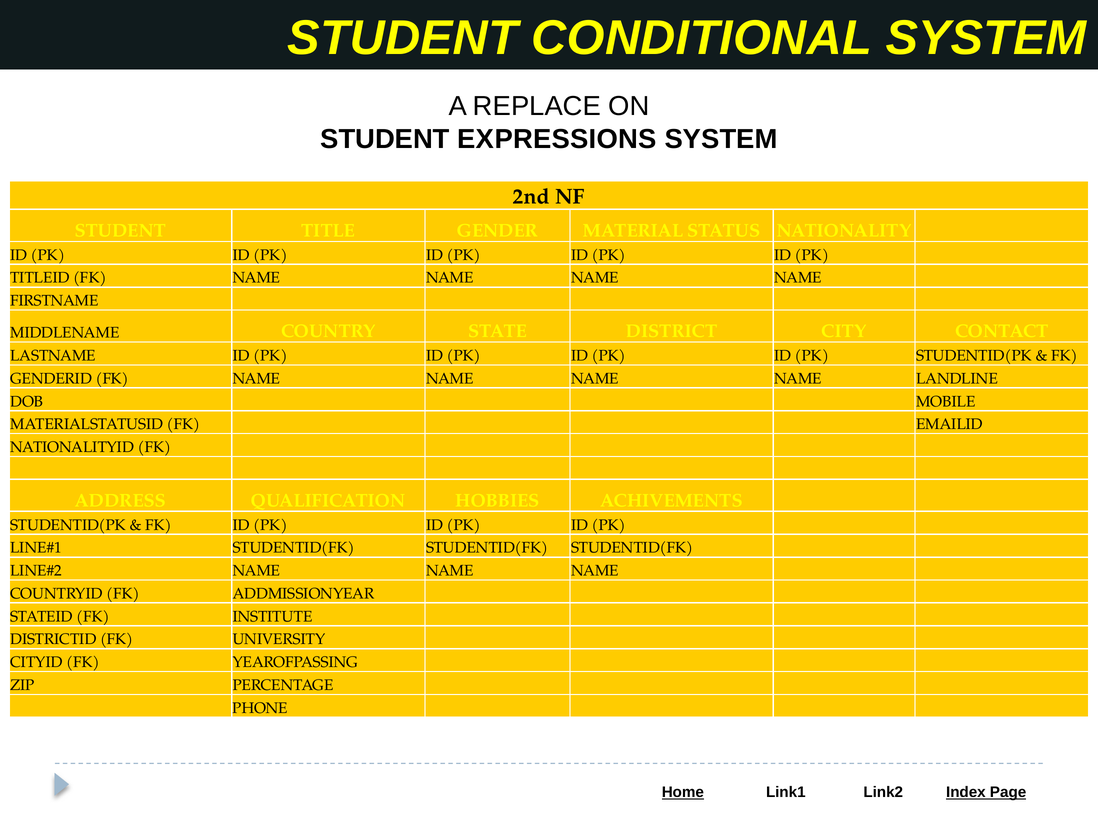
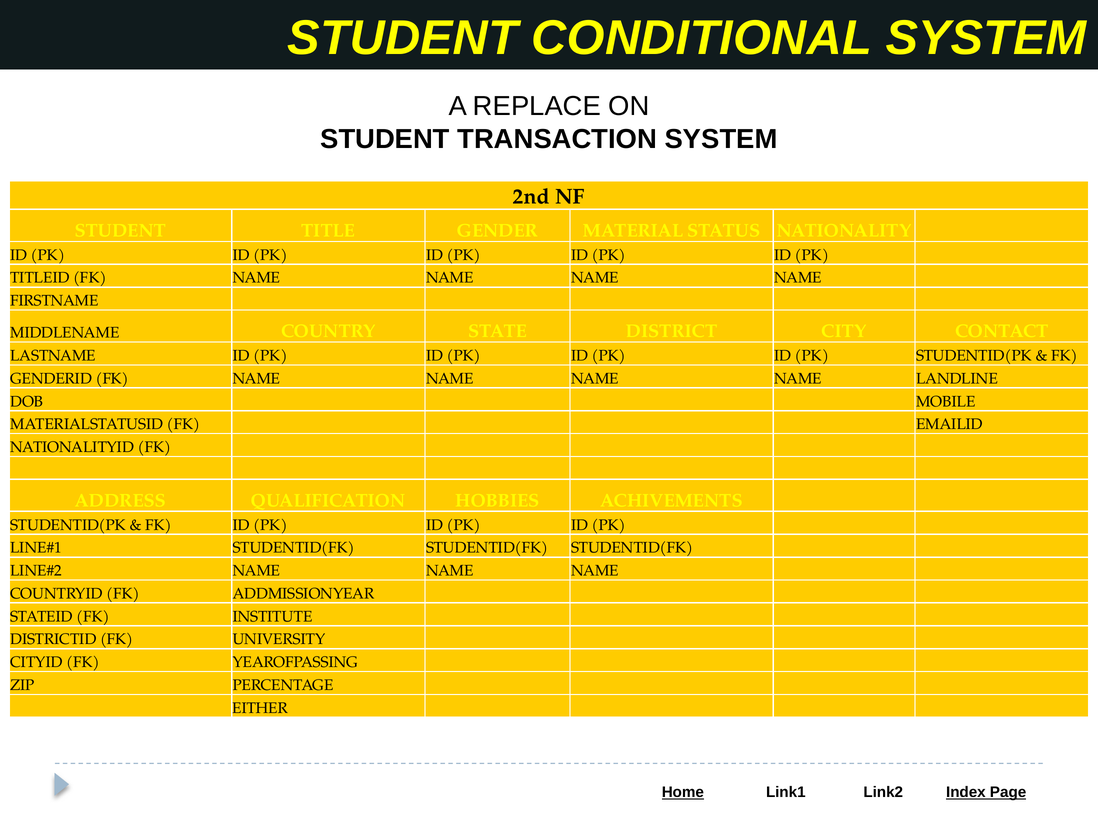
EXPRESSIONS: EXPRESSIONS -> TRANSACTION
PHONE: PHONE -> EITHER
